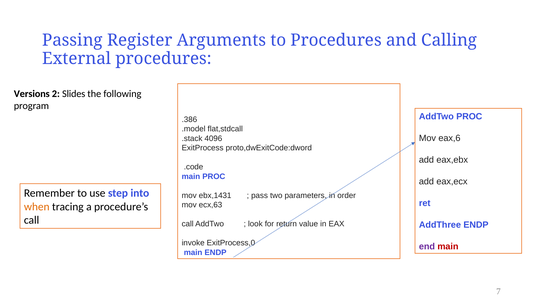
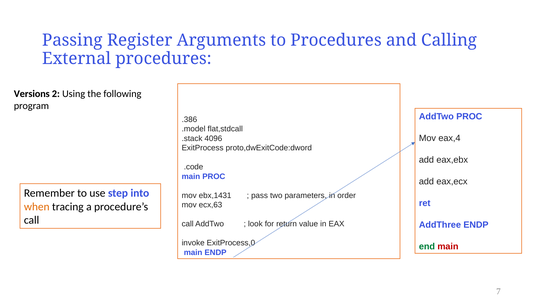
Slides: Slides -> Using
eax,6: eax,6 -> eax,4
end colour: purple -> green
